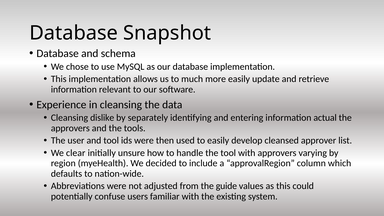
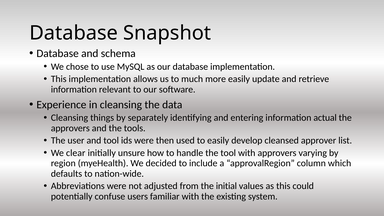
dislike: dislike -> things
guide: guide -> initial
